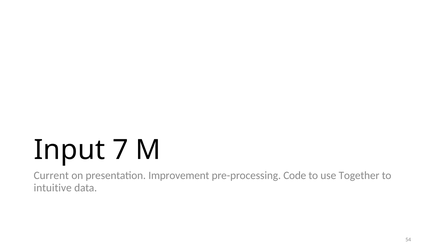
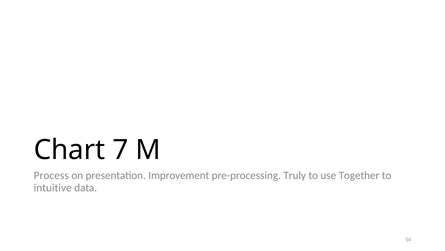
Input: Input -> Chart
Current: Current -> Process
Code: Code -> Truly
